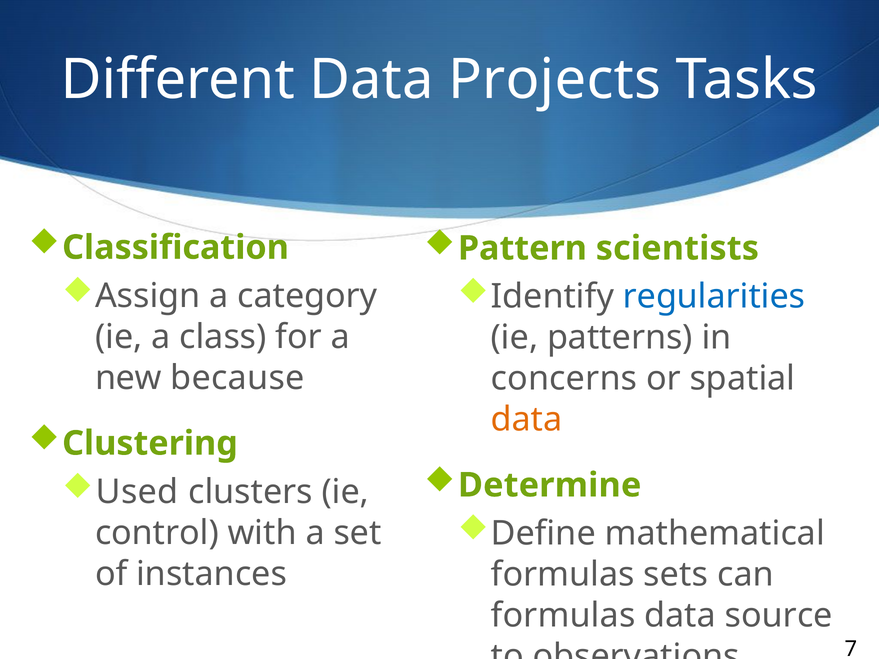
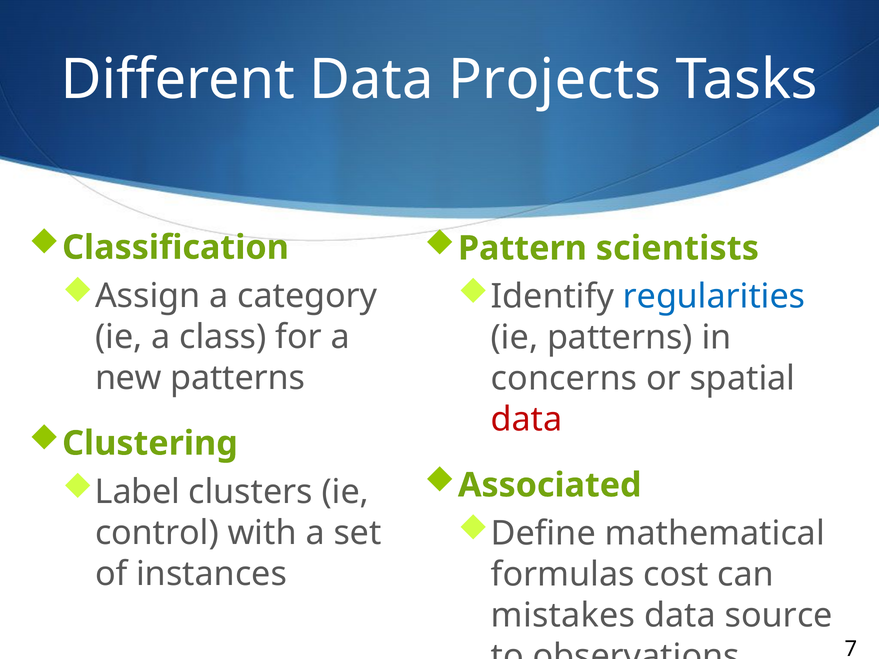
new because: because -> patterns
data at (527, 420) colour: orange -> red
Determine: Determine -> Associated
Used: Used -> Label
sets: sets -> cost
formulas at (563, 616): formulas -> mistakes
